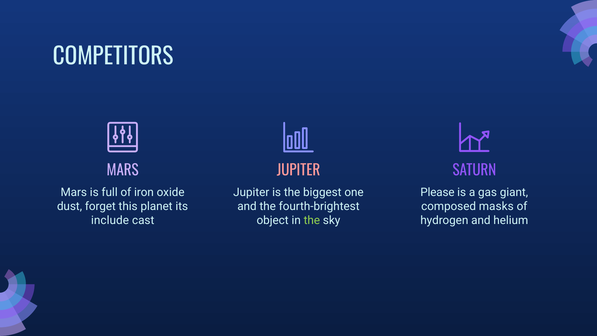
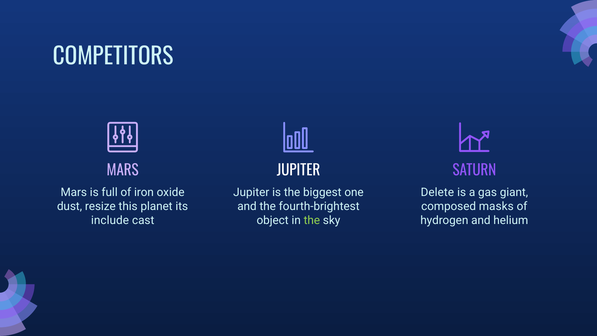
JUPITER at (298, 171) colour: pink -> white
Please: Please -> Delete
forget: forget -> resize
